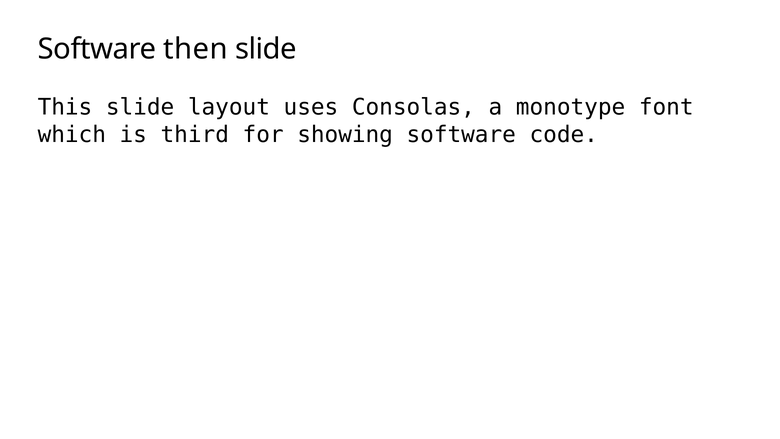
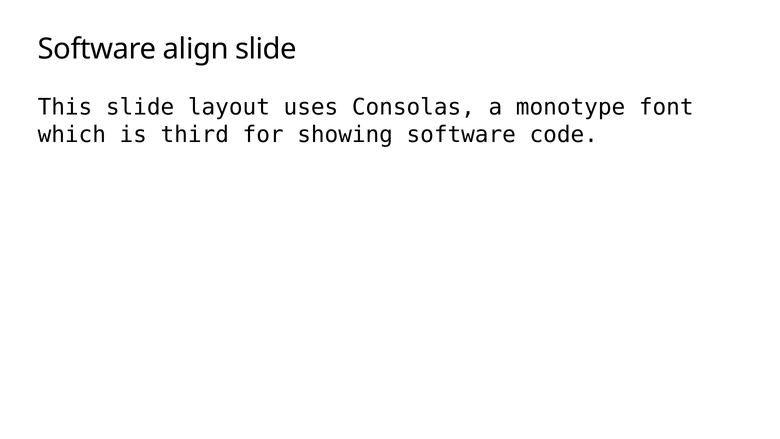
then: then -> align
